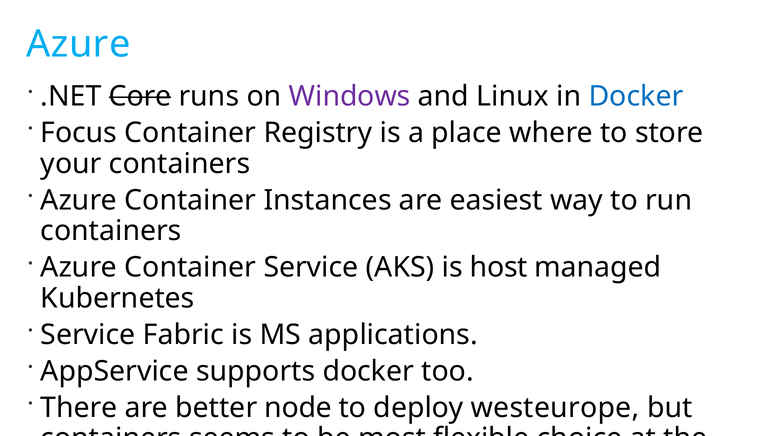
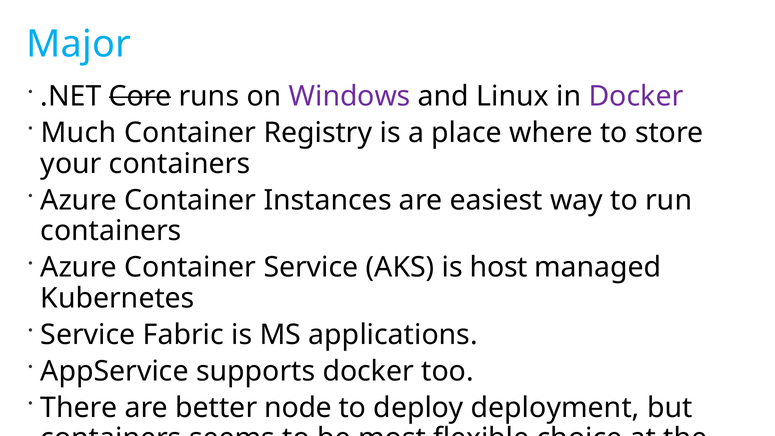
Azure at (78, 44): Azure -> Major
Docker at (636, 96) colour: blue -> purple
Focus: Focus -> Much
westeurope: westeurope -> deployment
